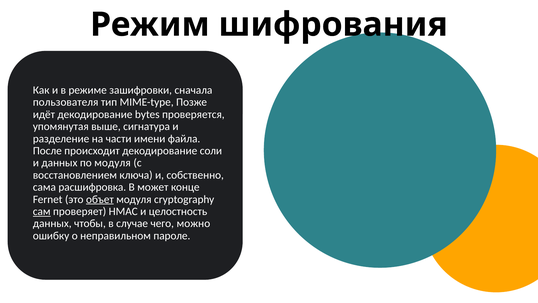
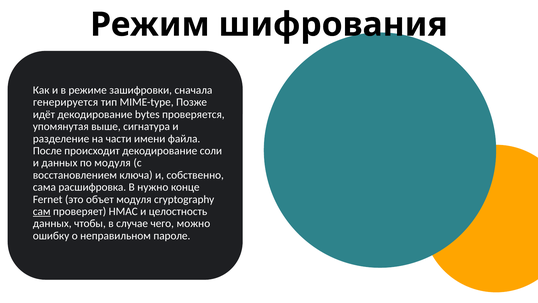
пользователя: пользователя -> генерируется
может: может -> нужно
объет underline: present -> none
